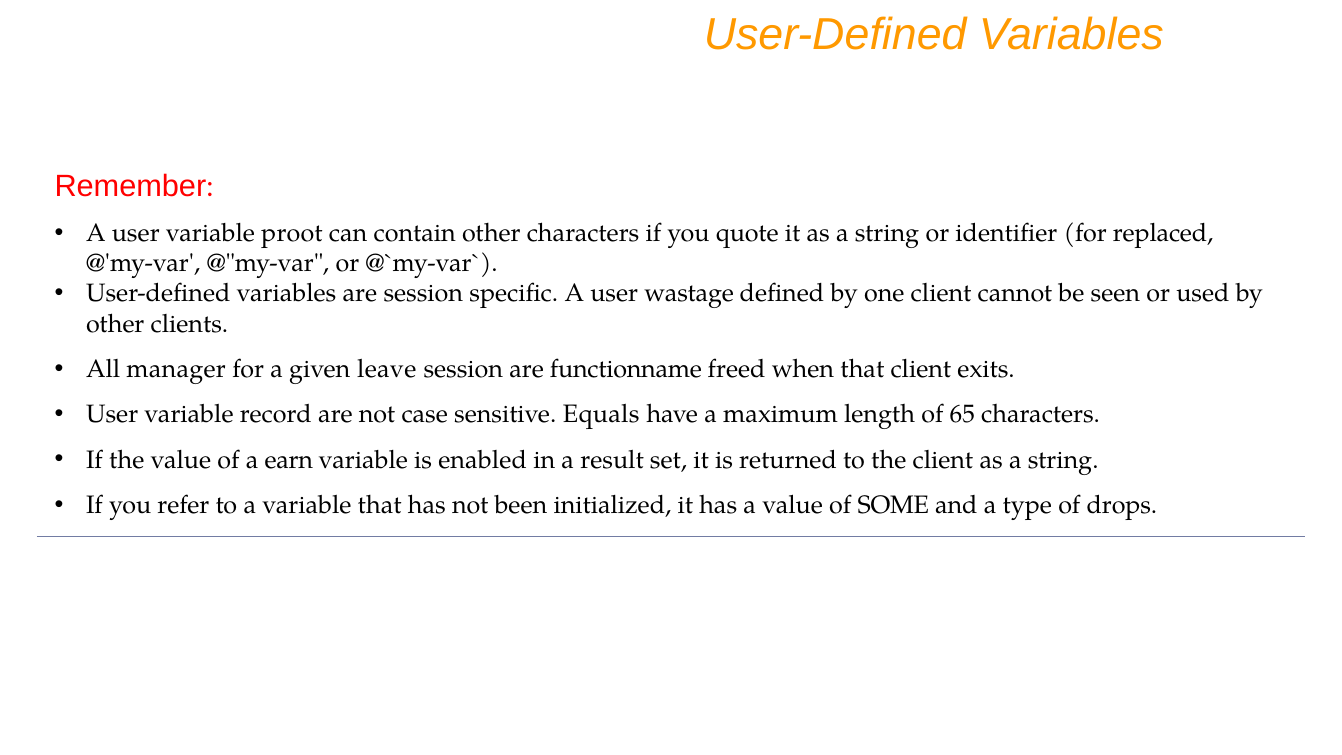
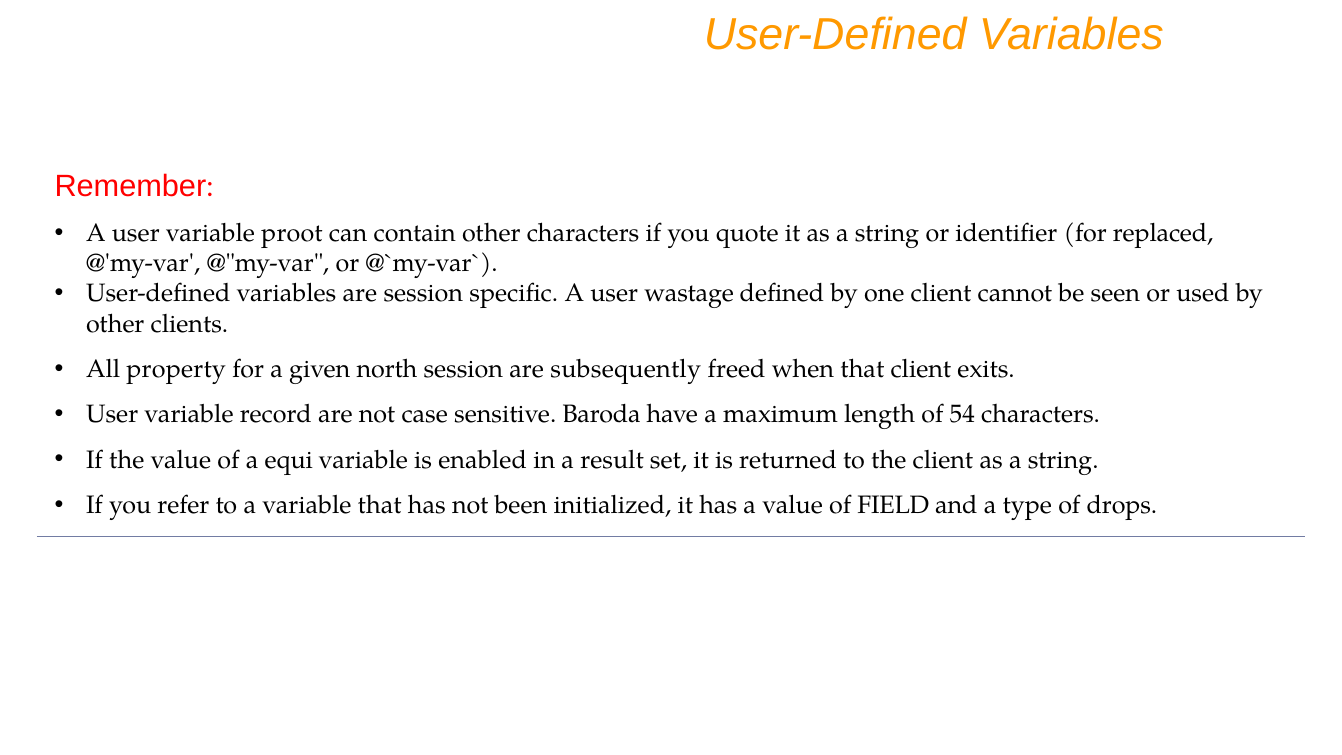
manager: manager -> property
leave: leave -> north
functionname: functionname -> subsequently
Equals: Equals -> Baroda
65: 65 -> 54
earn: earn -> equi
SOME: SOME -> FIELD
